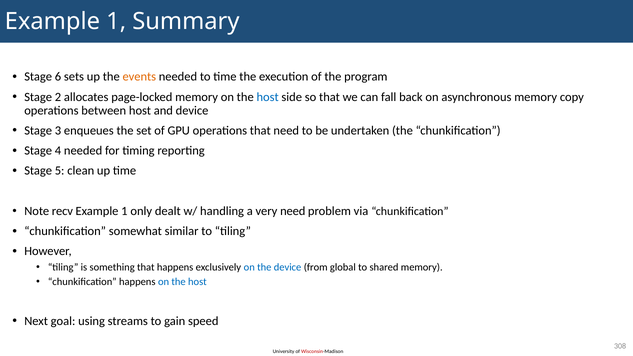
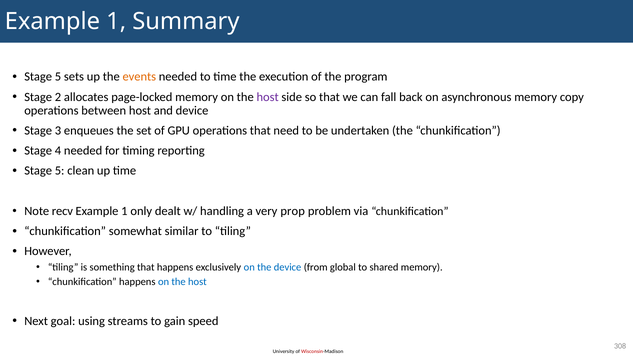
6 at (58, 77): 6 -> 5
host at (268, 97) colour: blue -> purple
very need: need -> prop
